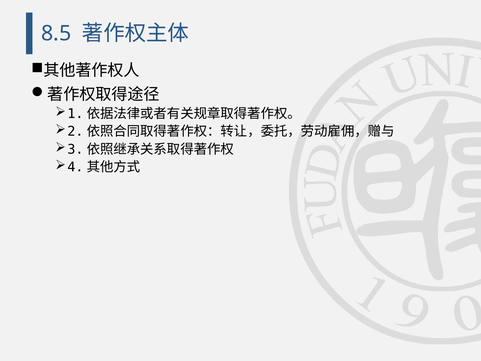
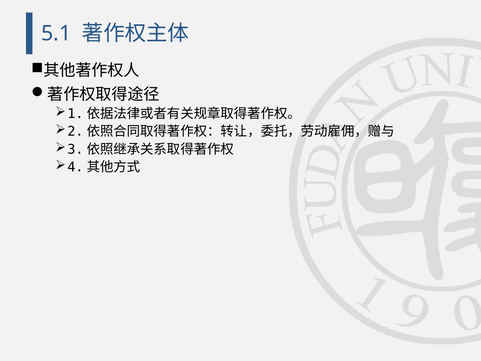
8.5: 8.5 -> 5.1
